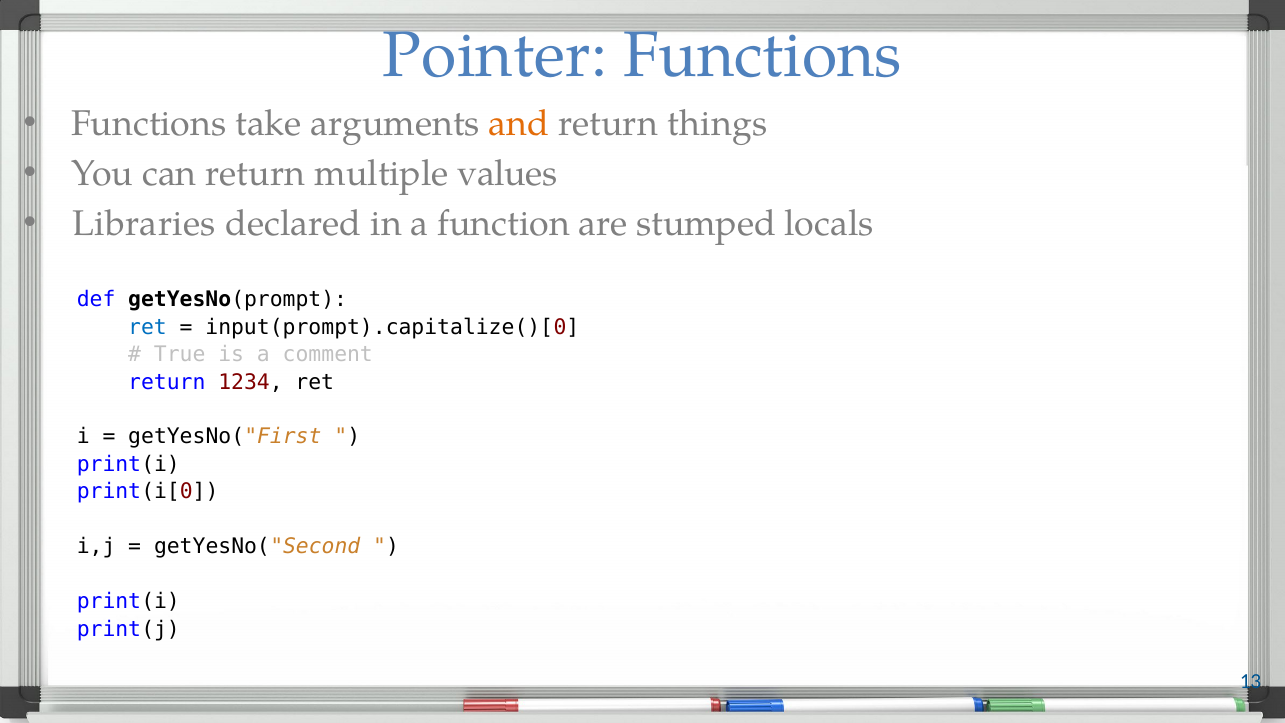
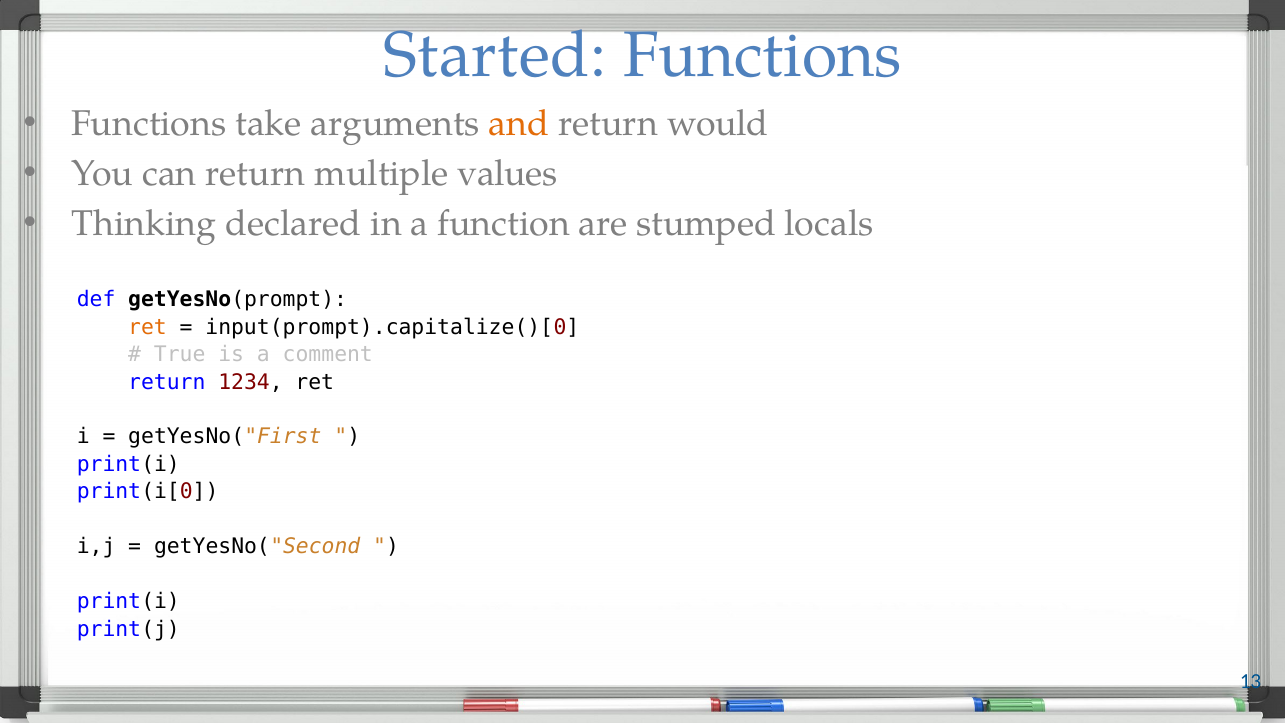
Pointer: Pointer -> Started
things: things -> would
Libraries: Libraries -> Thinking
ret at (148, 327) colour: blue -> orange
